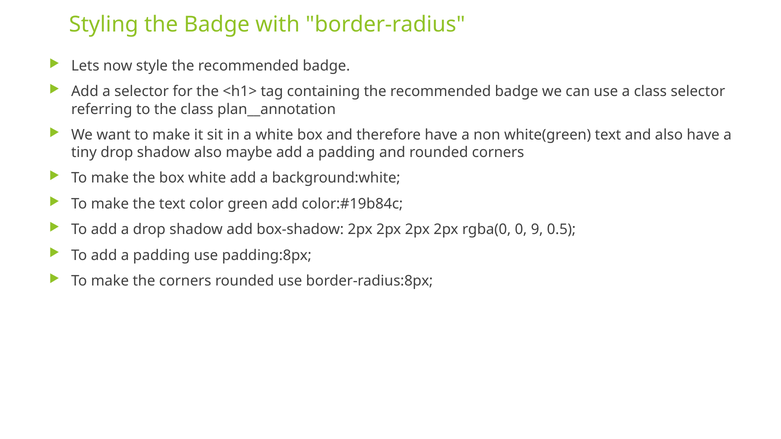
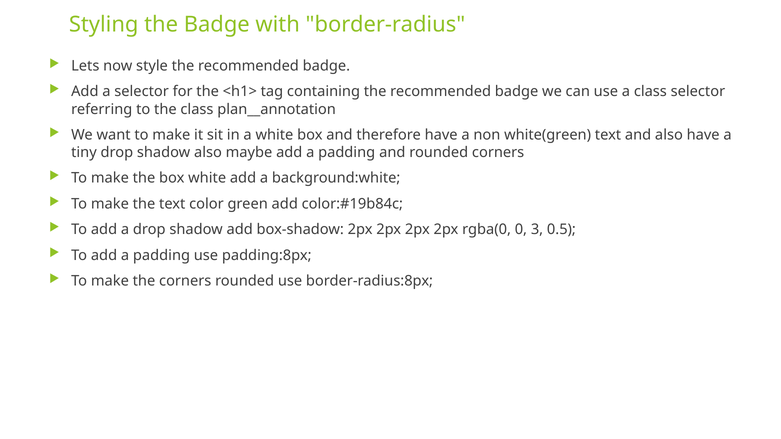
9: 9 -> 3
